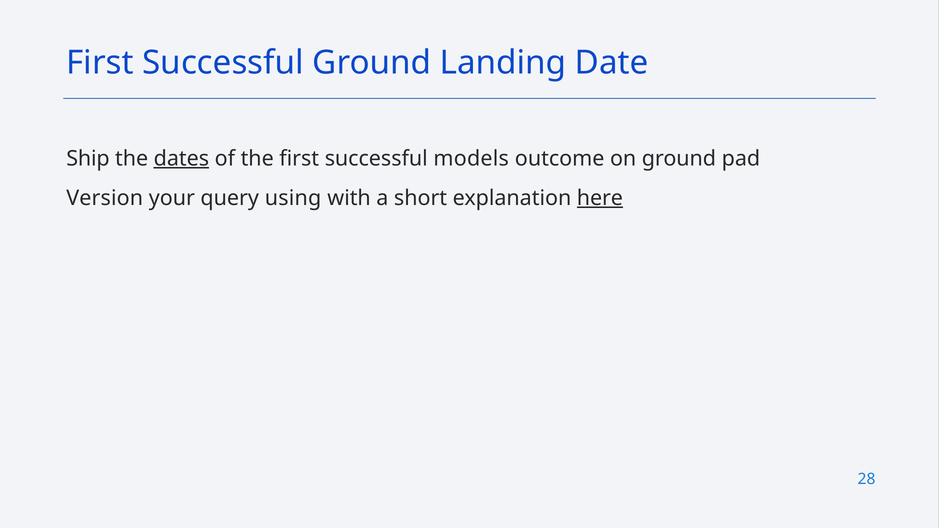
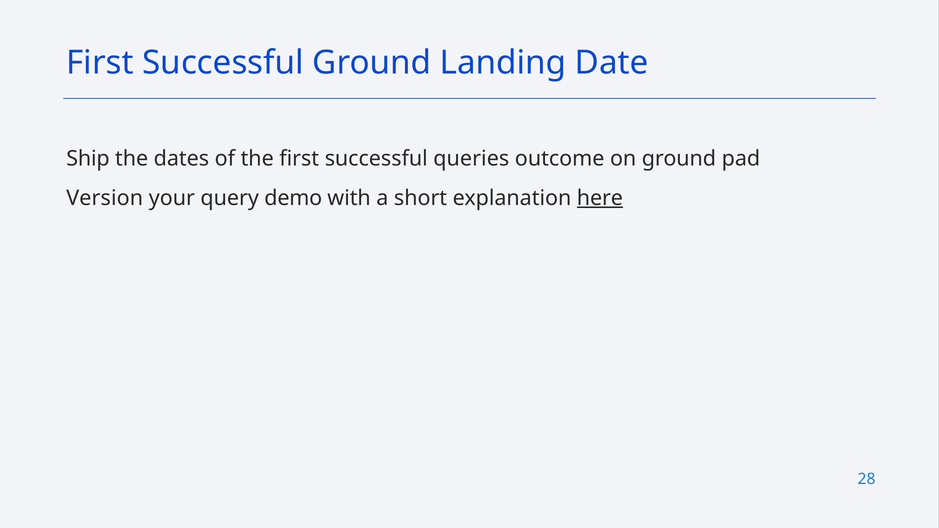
dates underline: present -> none
models: models -> queries
using: using -> demo
